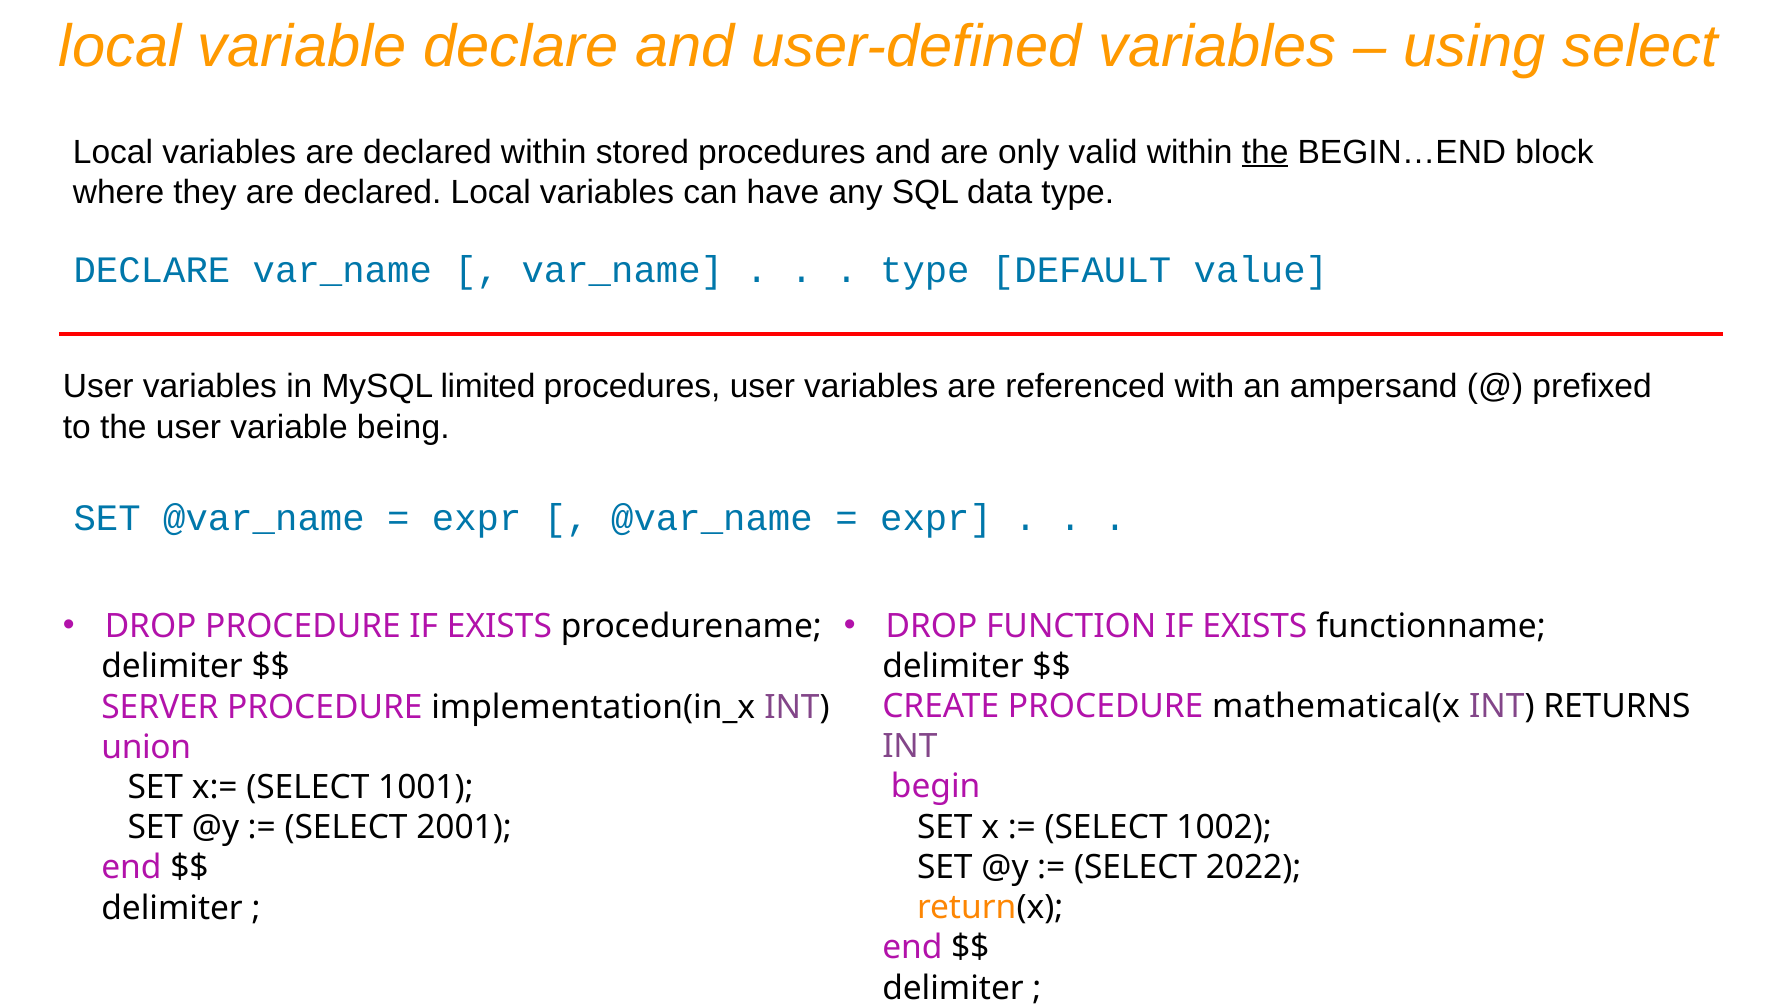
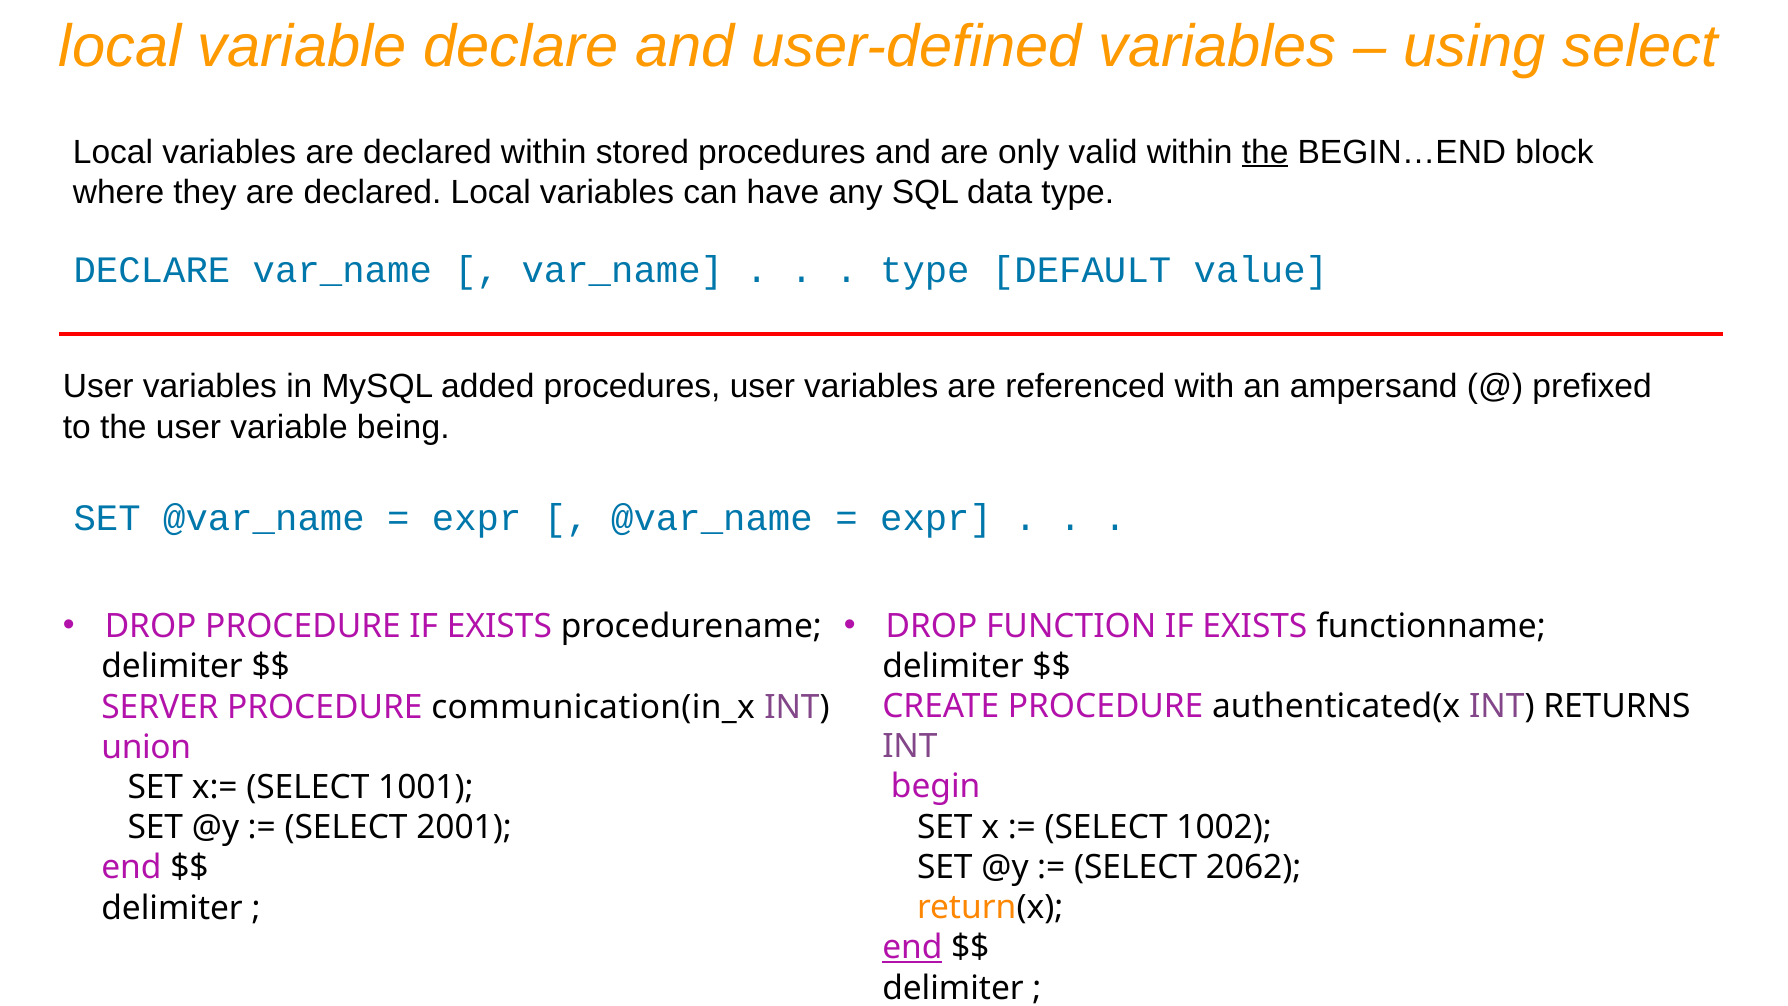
limited: limited -> added
mathematical(x: mathematical(x -> authenticated(x
implementation(in_x: implementation(in_x -> communication(in_x
2022: 2022 -> 2062
end at (912, 948) underline: none -> present
